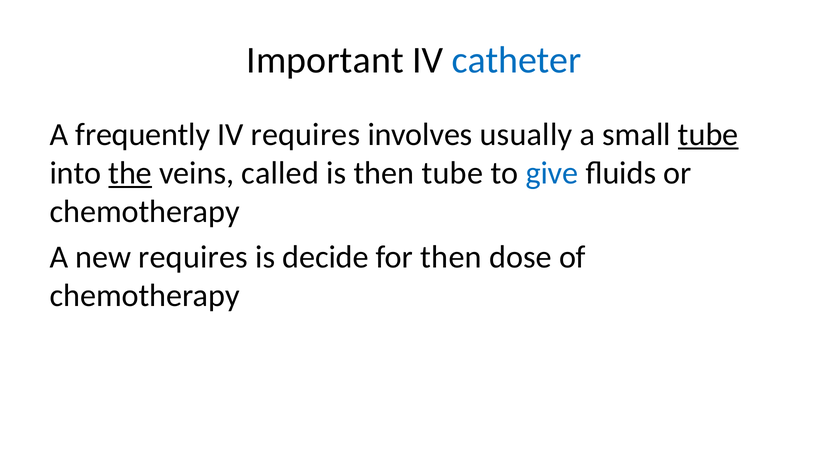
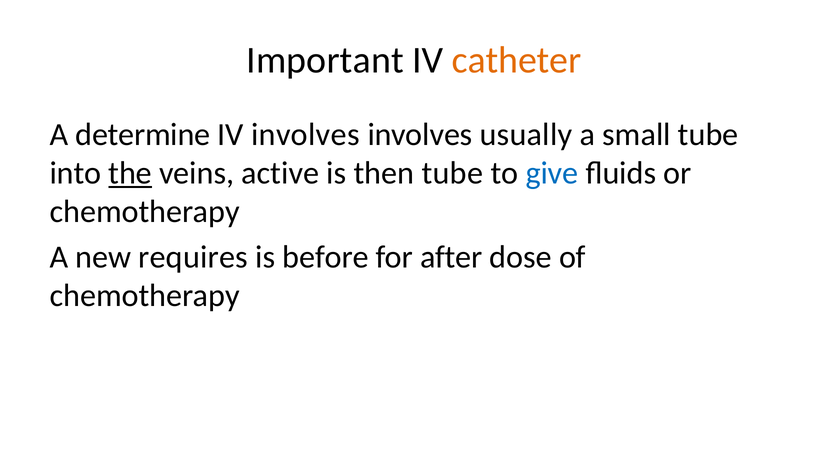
catheter colour: blue -> orange
frequently: frequently -> determine
IV requires: requires -> involves
tube at (708, 134) underline: present -> none
called: called -> active
decide: decide -> before
for then: then -> after
